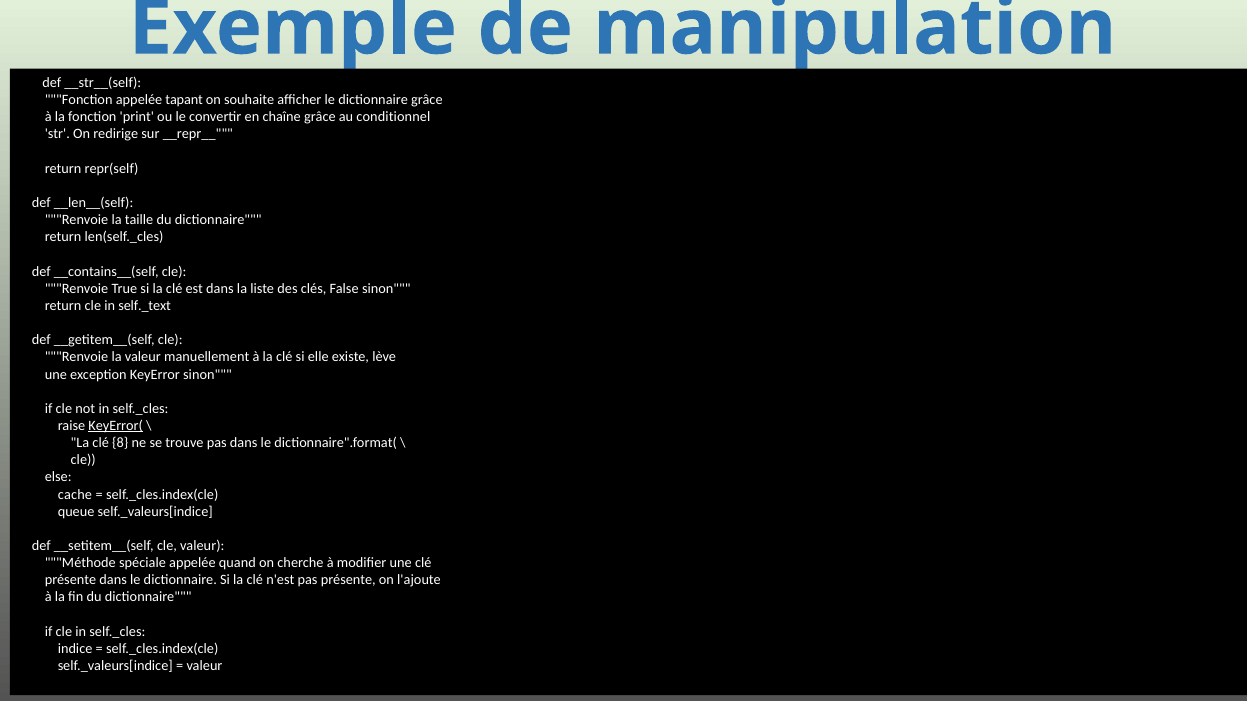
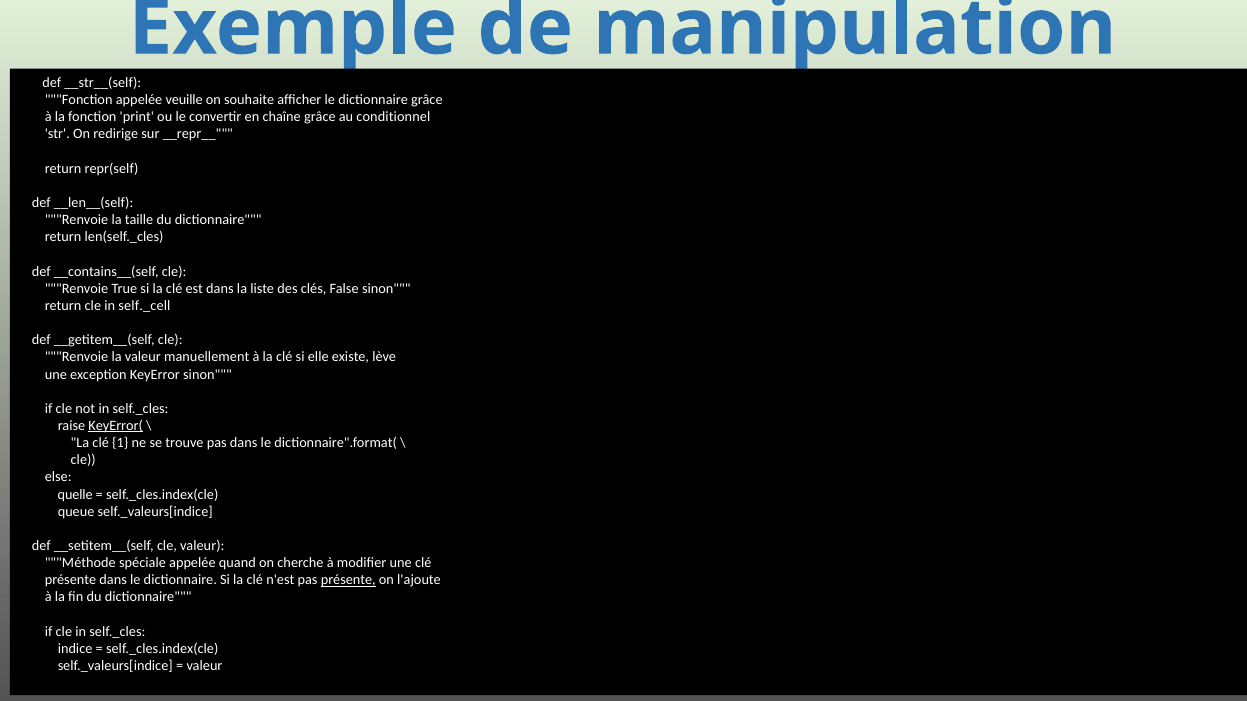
tapant: tapant -> veuille
self._text: self._text -> self._cell
8: 8 -> 1
cache: cache -> quelle
présente at (348, 580) underline: none -> present
